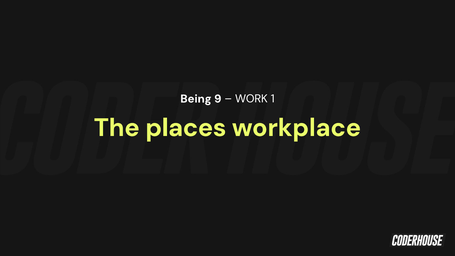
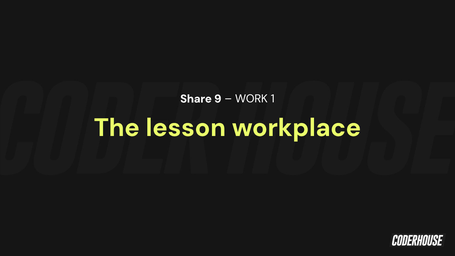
Being: Being -> Share
places: places -> lesson
